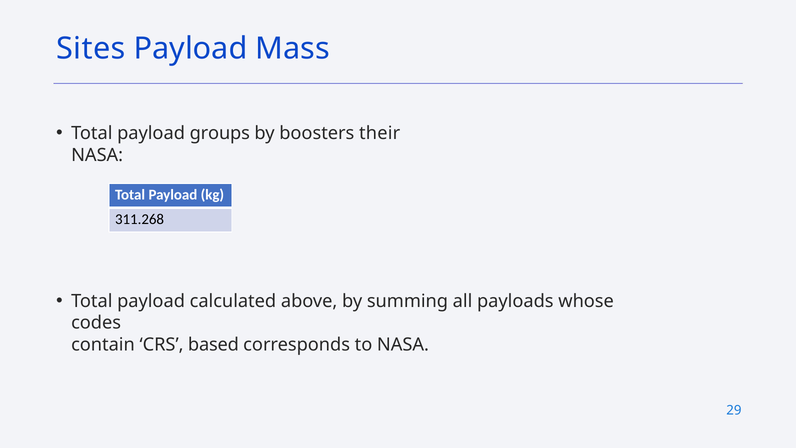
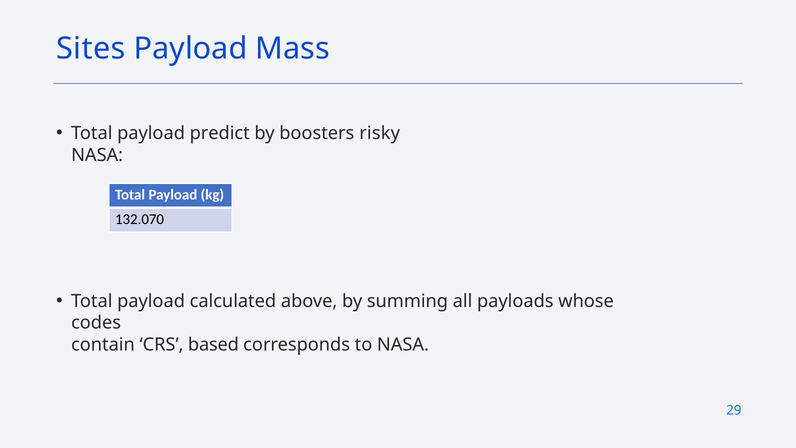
groups: groups -> predict
their: their -> risky
311.268: 311.268 -> 132.070
